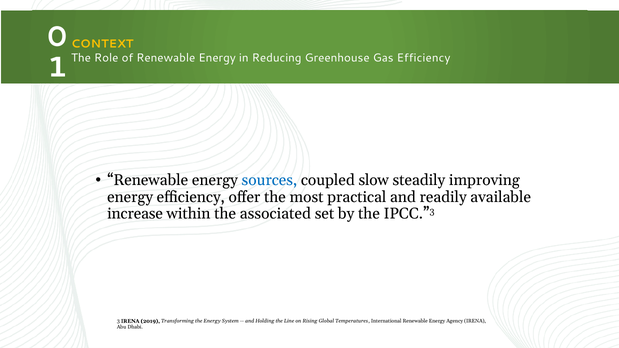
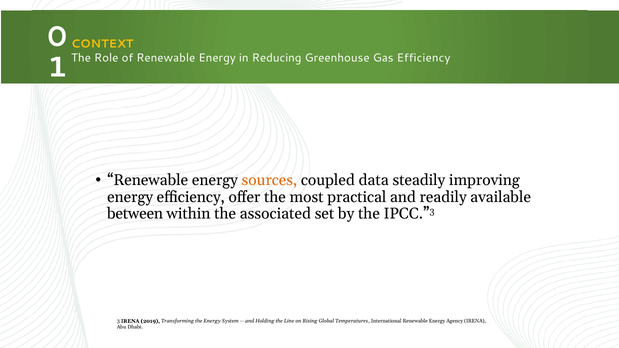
sources colour: blue -> orange
slow: slow -> data
increase: increase -> between
